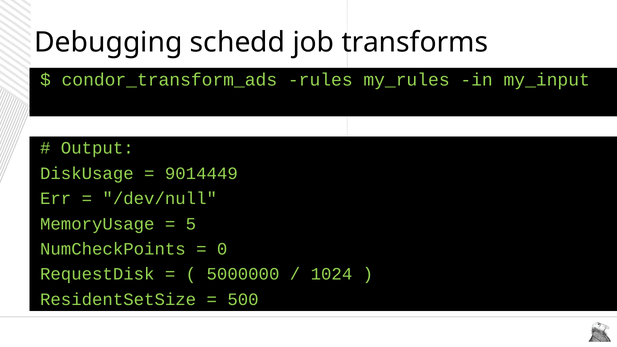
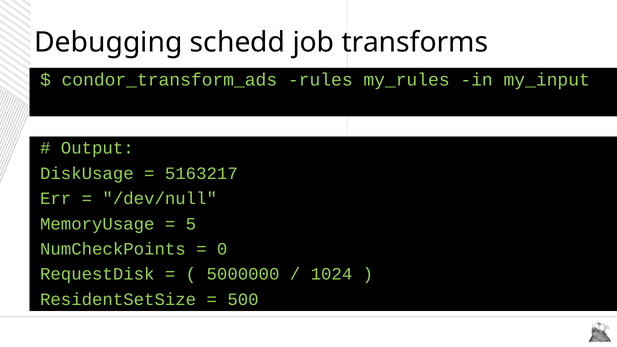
9014449: 9014449 -> 5163217
